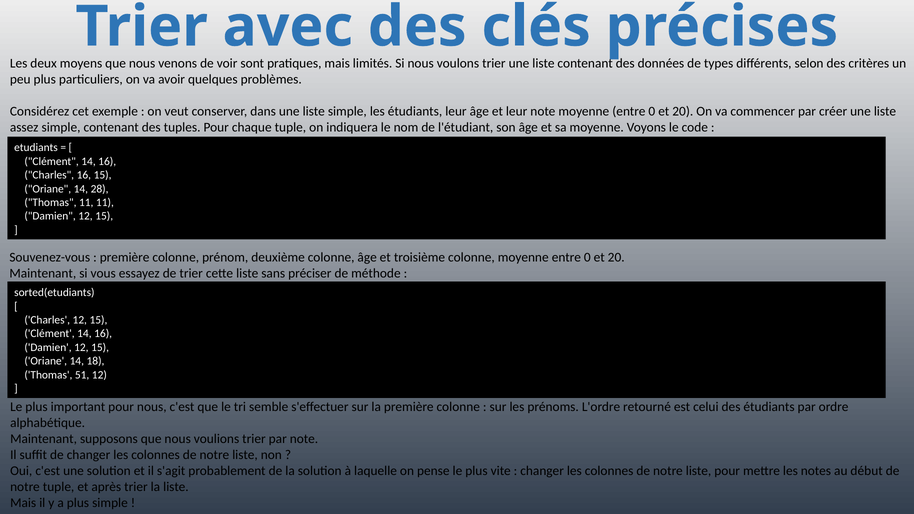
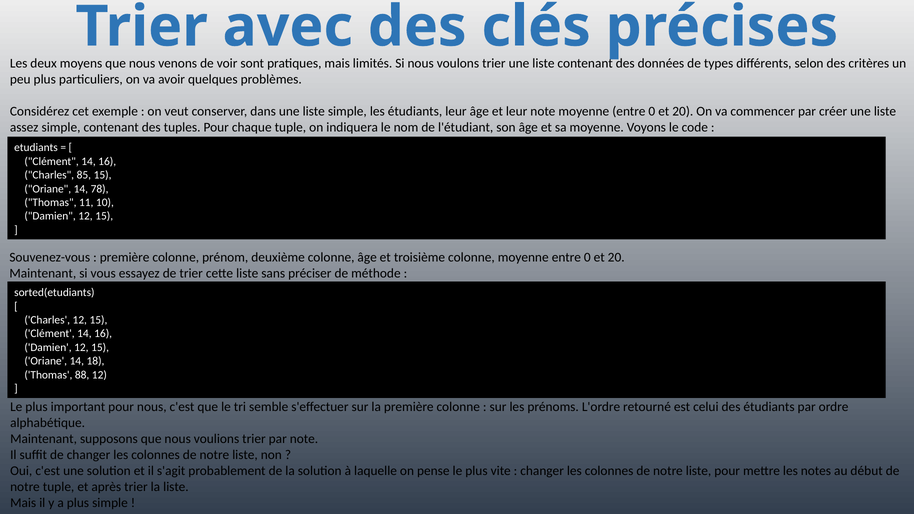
Charles 16: 16 -> 85
28: 28 -> 78
11 11: 11 -> 10
51: 51 -> 88
